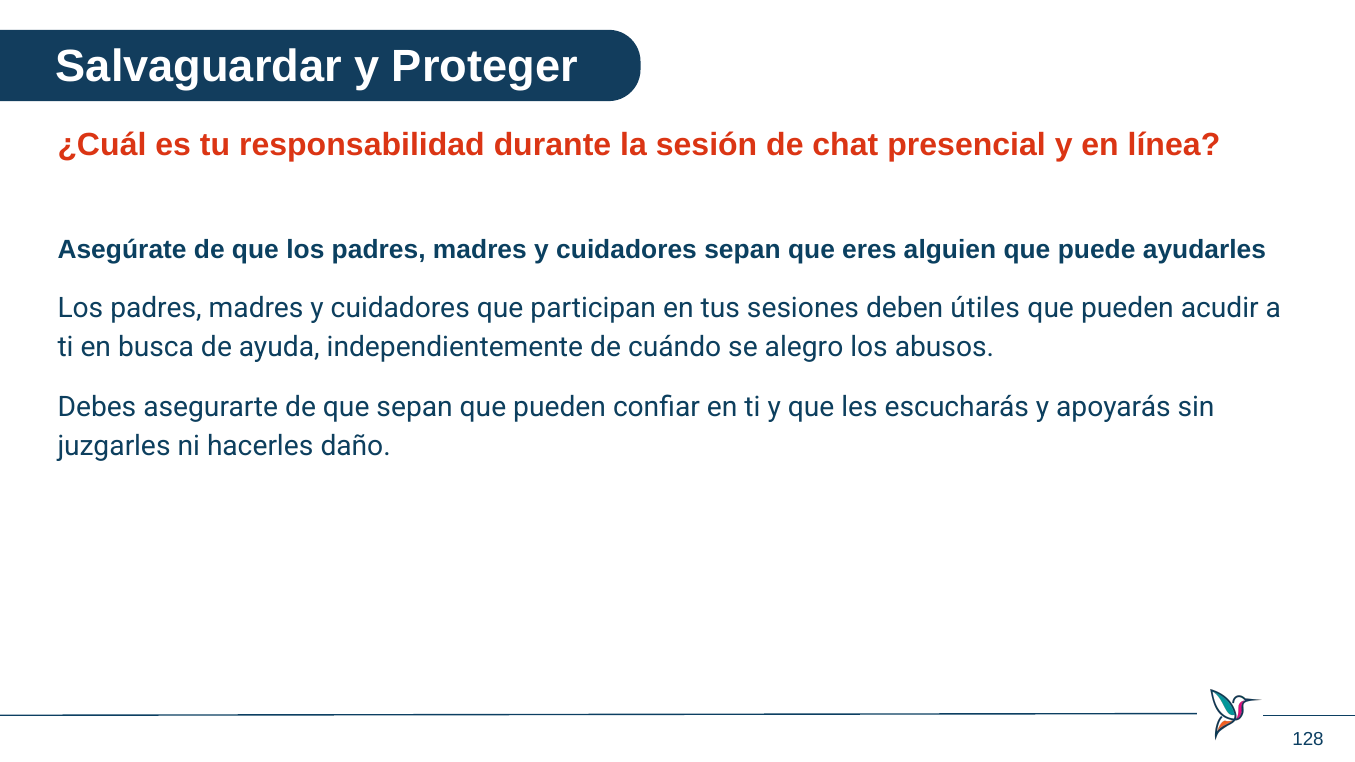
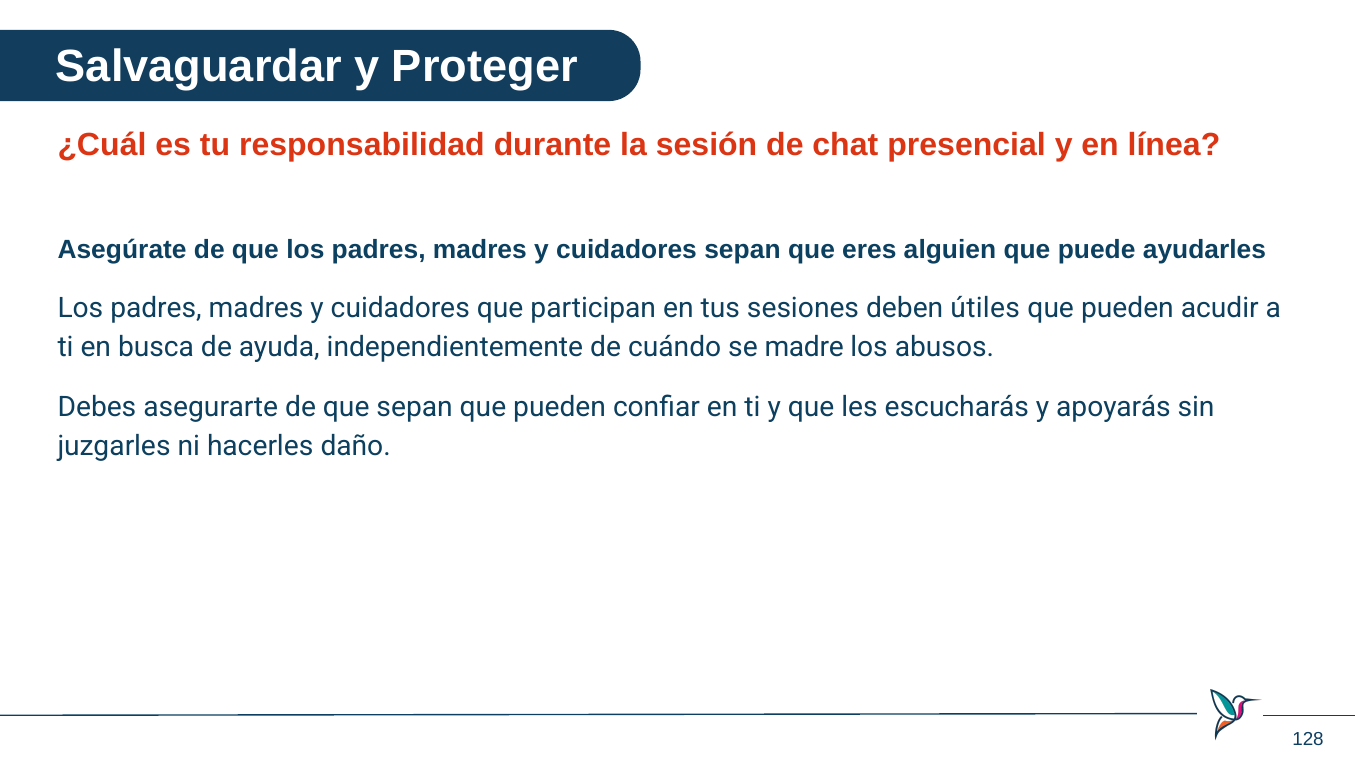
alegro: alegro -> madre
